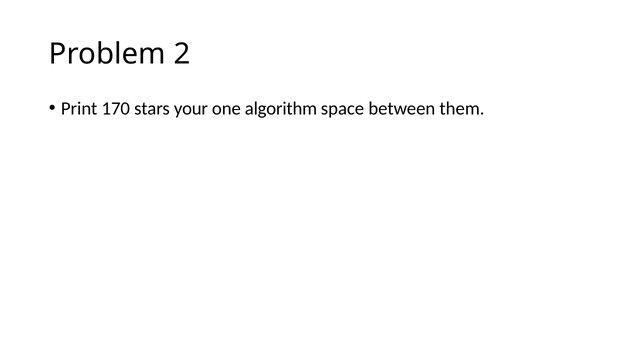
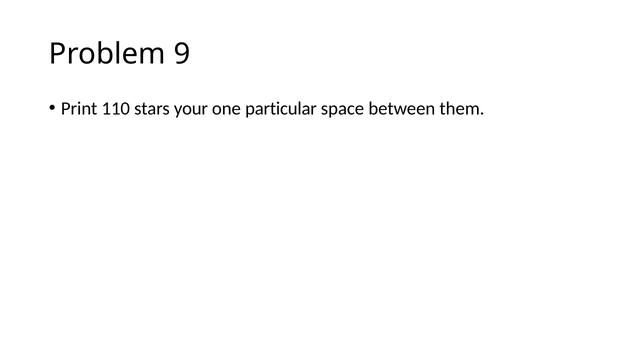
2: 2 -> 9
170: 170 -> 110
algorithm: algorithm -> particular
